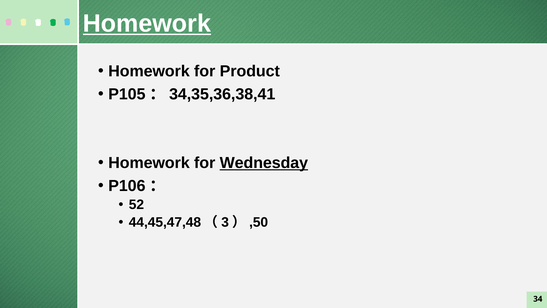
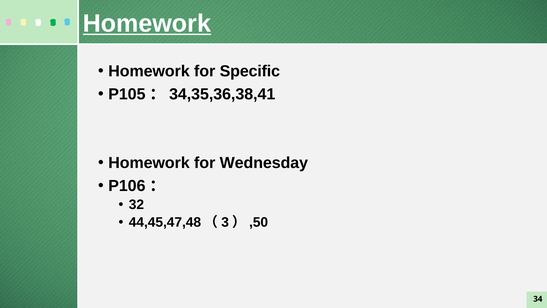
Product: Product -> Specific
Wednesday underline: present -> none
52: 52 -> 32
